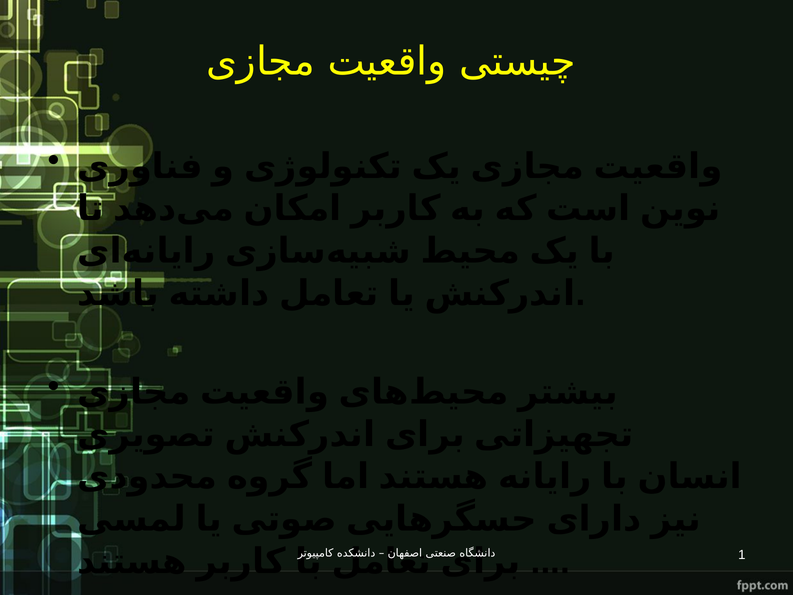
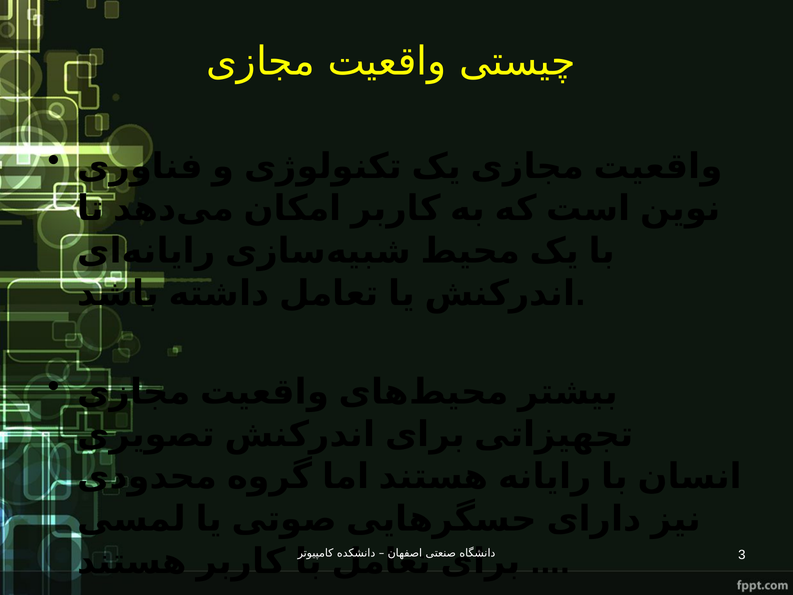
1: 1 -> 3
